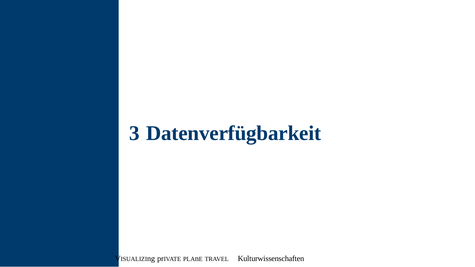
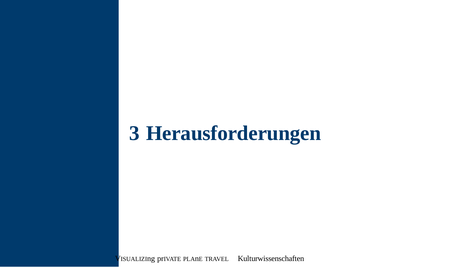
Datenverfügbarkeit: Datenverfügbarkeit -> Herausforderungen
